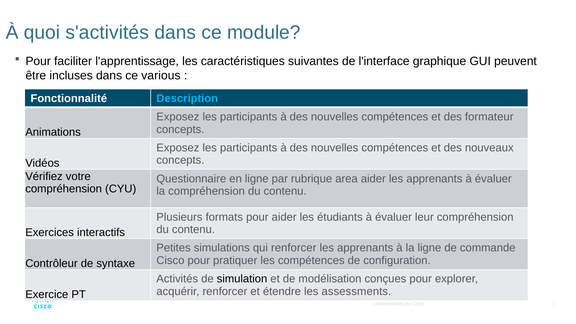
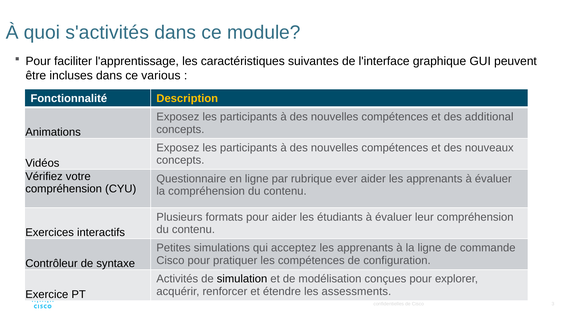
Description colour: light blue -> yellow
formateur: formateur -> additional
area: area -> ever
qui renforcer: renforcer -> acceptez
